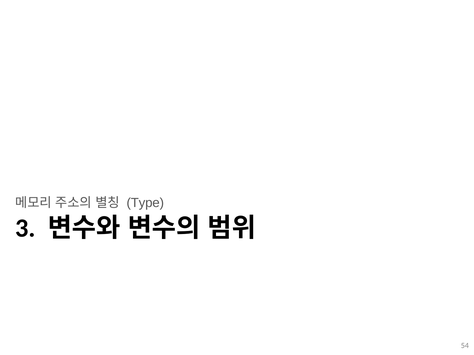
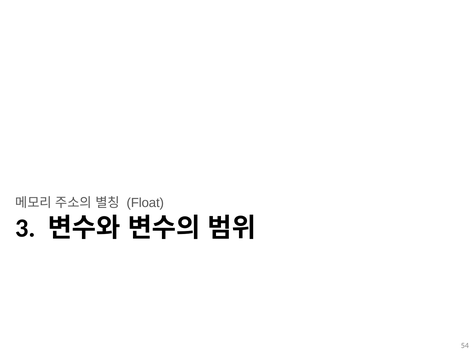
Type: Type -> Float
